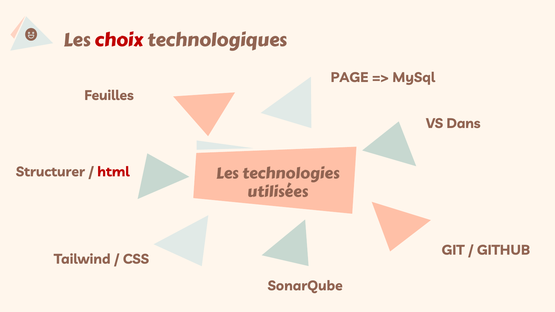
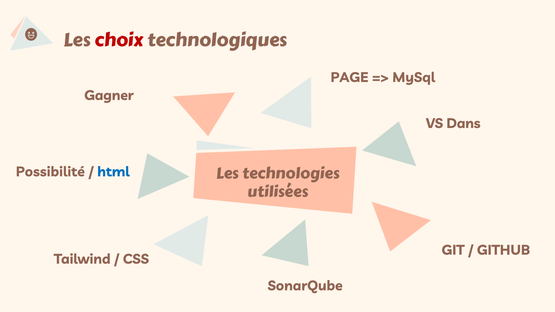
Feuilles: Feuilles -> Gagner
Structurer: Structurer -> Possibilité
html colour: red -> blue
